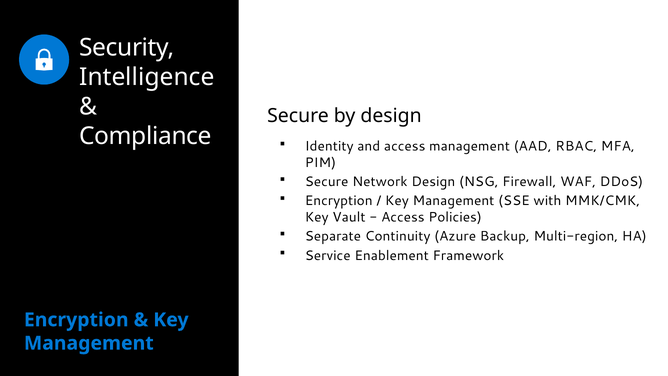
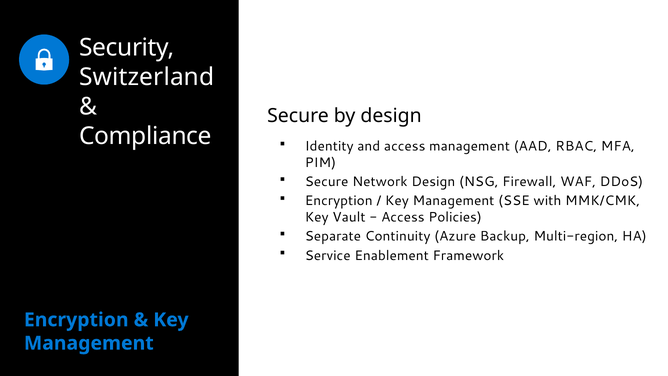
Intelligence: Intelligence -> Switzerland
